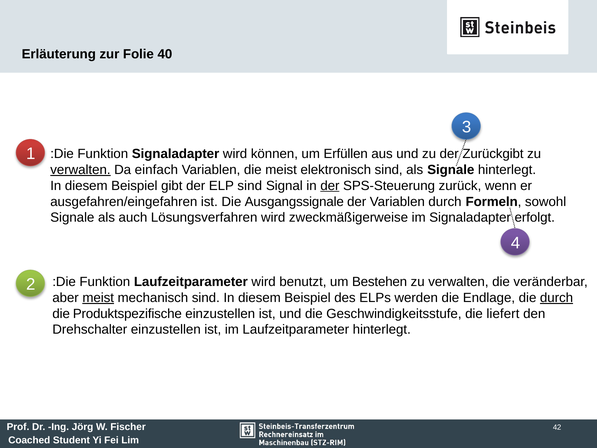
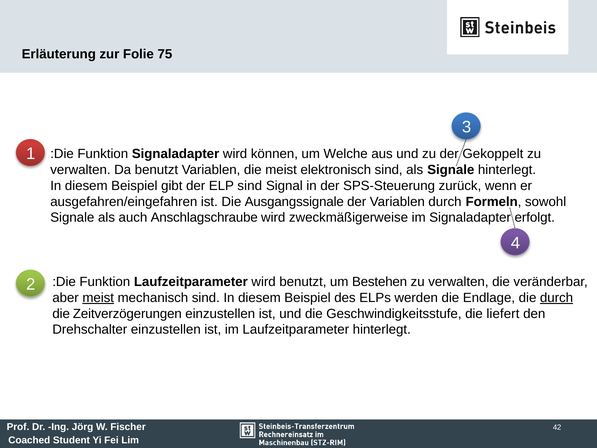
40: 40 -> 75
Erfüllen: Erfüllen -> Welche
Zurückgibt: Zurückgibt -> Gekoppelt
verwalten at (80, 170) underline: present -> none
Da einfach: einfach -> benutzt
der at (330, 186) underline: present -> none
Lösungsverfahren: Lösungsverfahren -> Anschlagschraube
Produktspezifische: Produktspezifische -> Zeitverzögerungen
